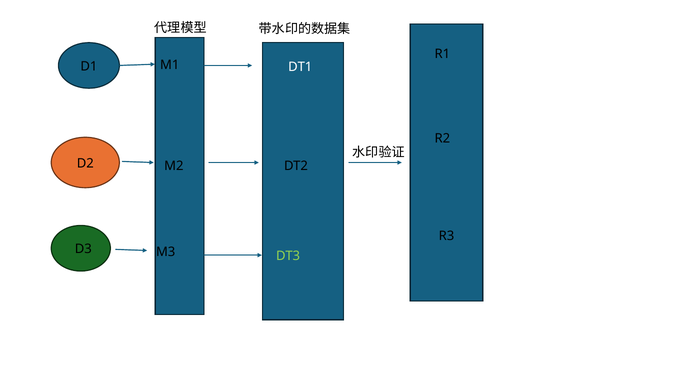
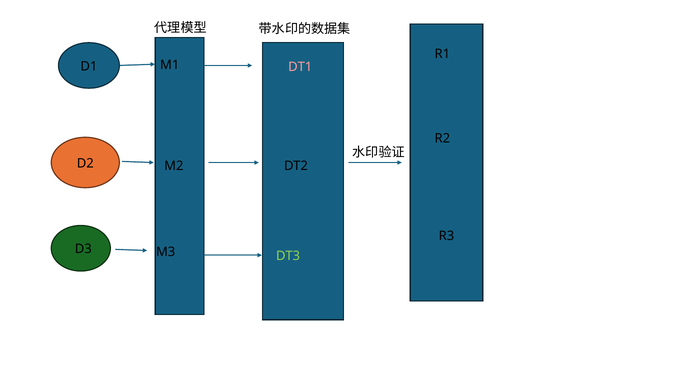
DT1 colour: white -> pink
